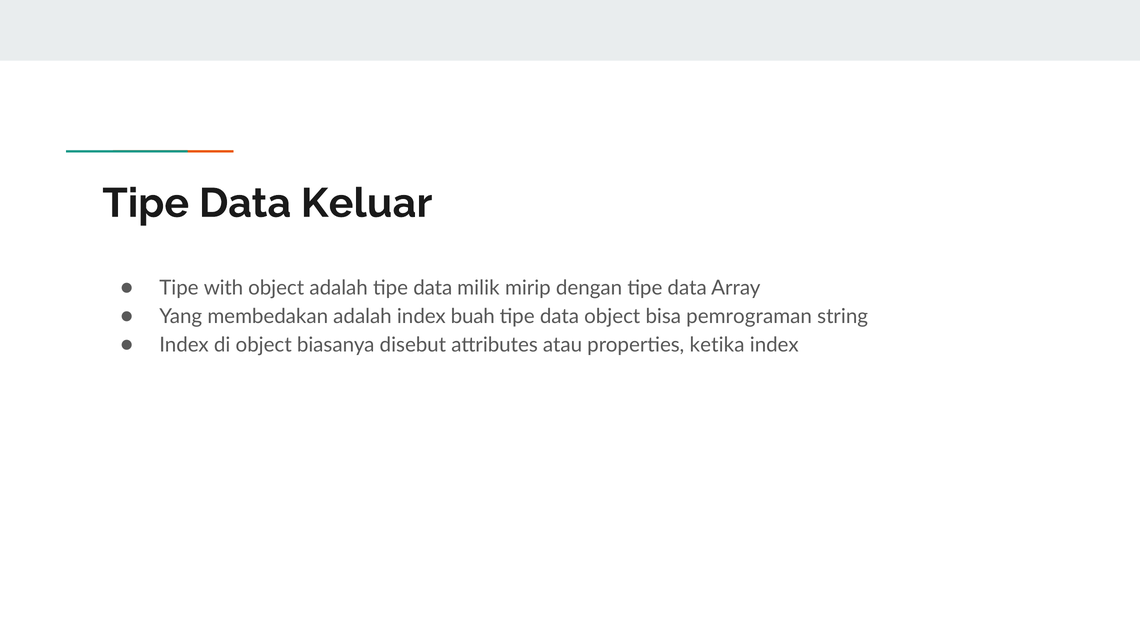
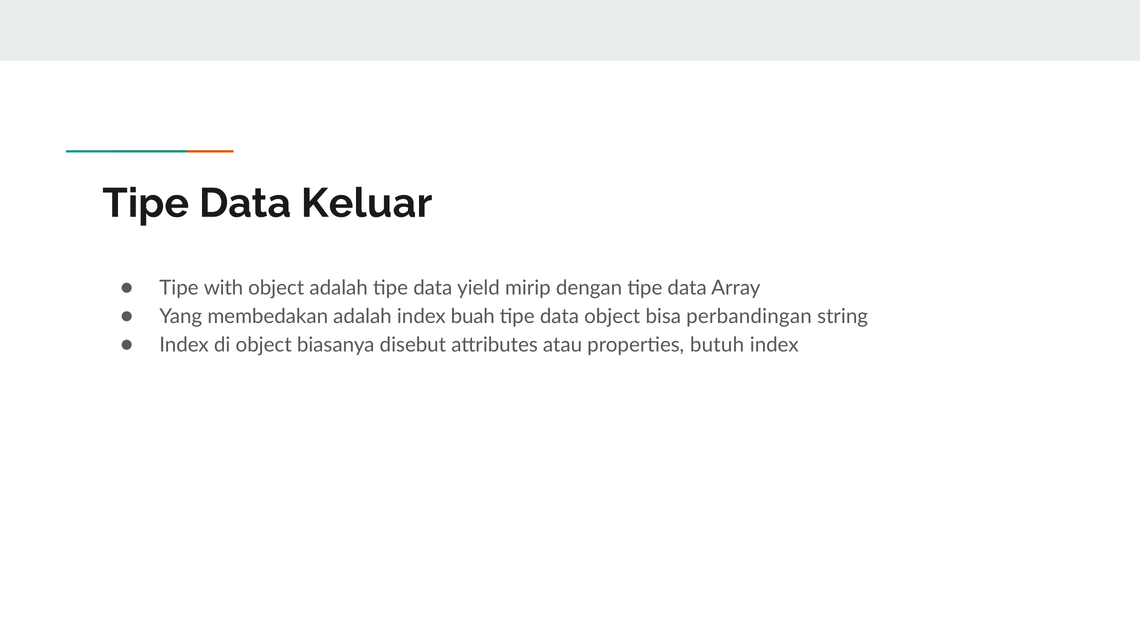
milik: milik -> yield
pemrograman: pemrograman -> perbandingan
ketika: ketika -> butuh
